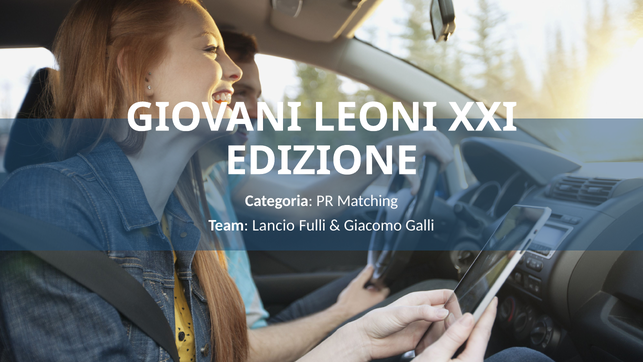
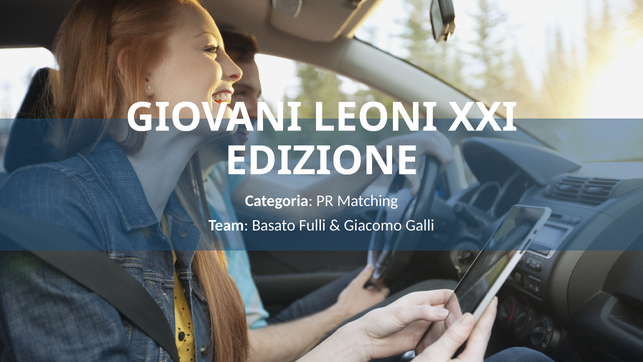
Lancio: Lancio -> Basato
